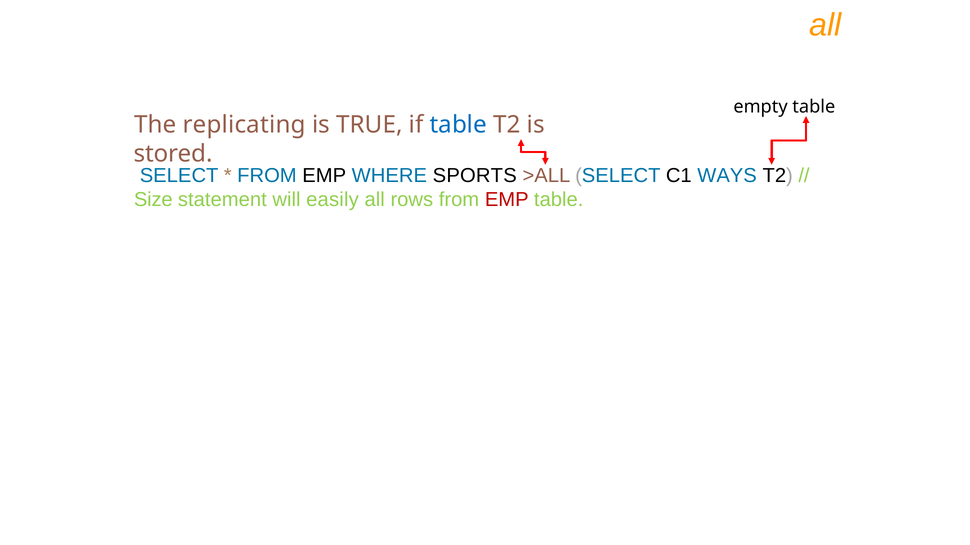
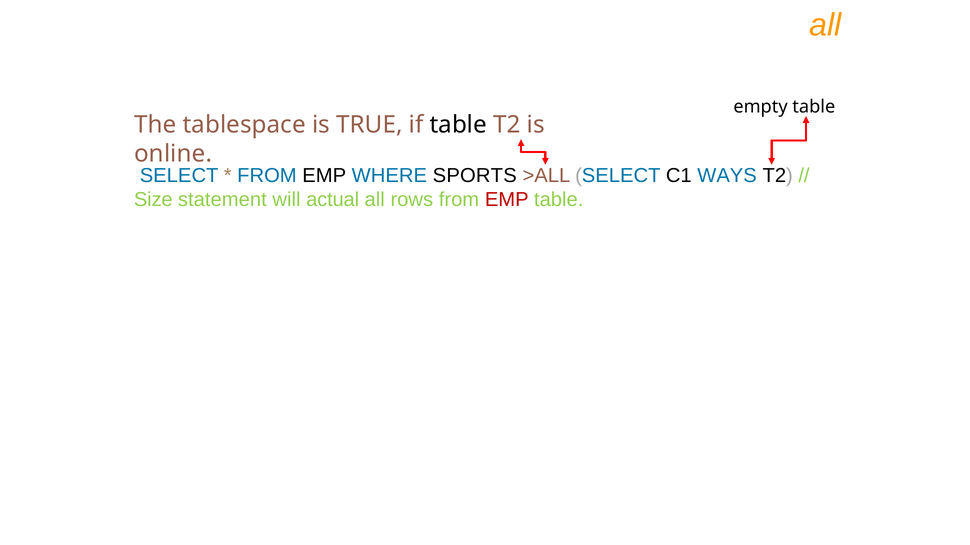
replicating: replicating -> tablespace
table at (458, 125) colour: blue -> black
stored: stored -> online
easily: easily -> actual
